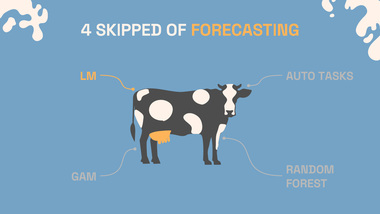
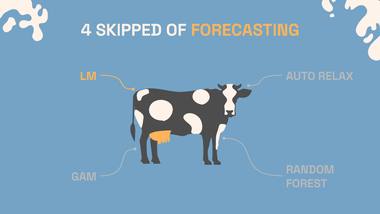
TASKS: TASKS -> RELAX
